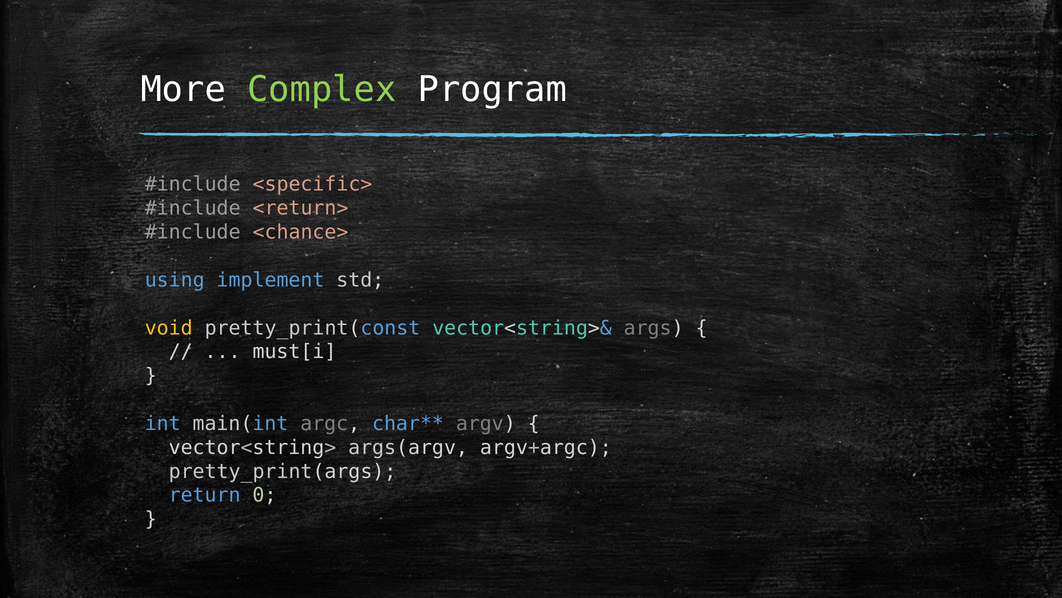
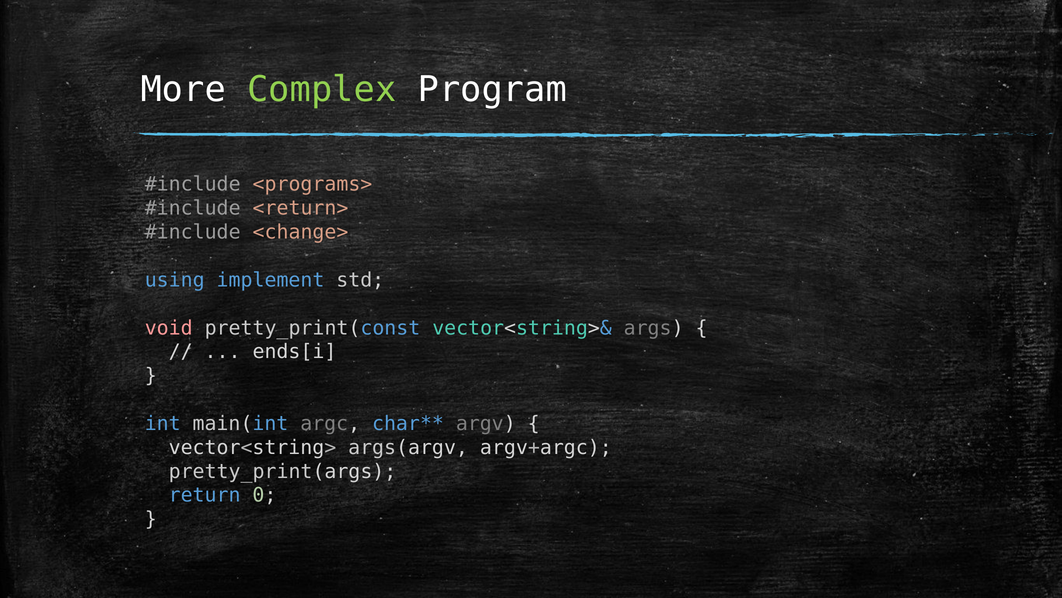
<specific>: <specific> -> <programs>
<chance>: <chance> -> <change>
void colour: yellow -> pink
must[i: must[i -> ends[i
